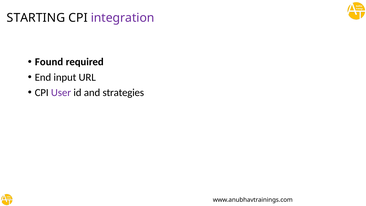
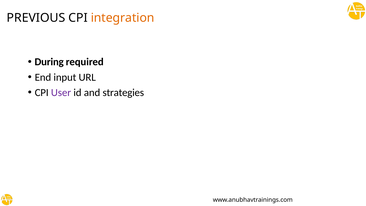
STARTING: STARTING -> PREVIOUS
integration colour: purple -> orange
Found: Found -> During
